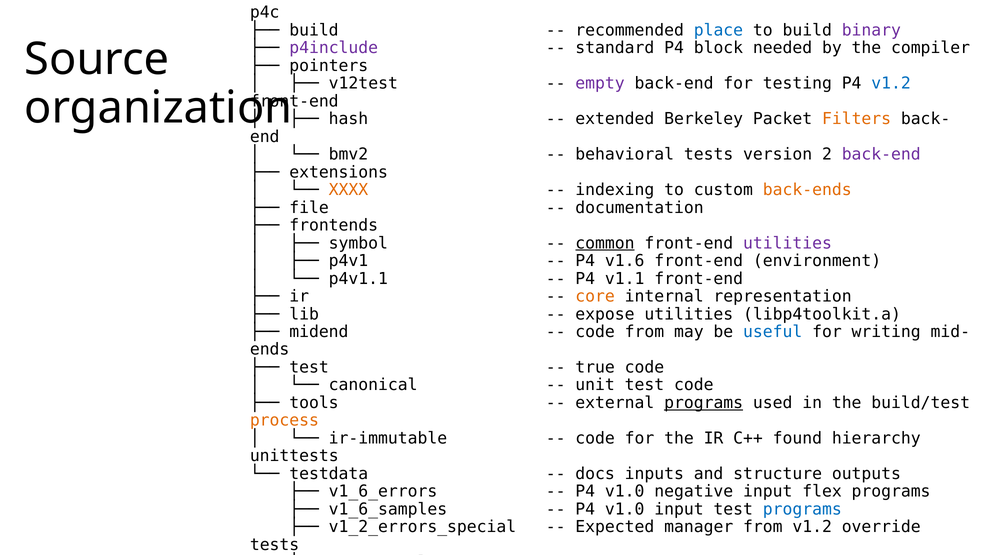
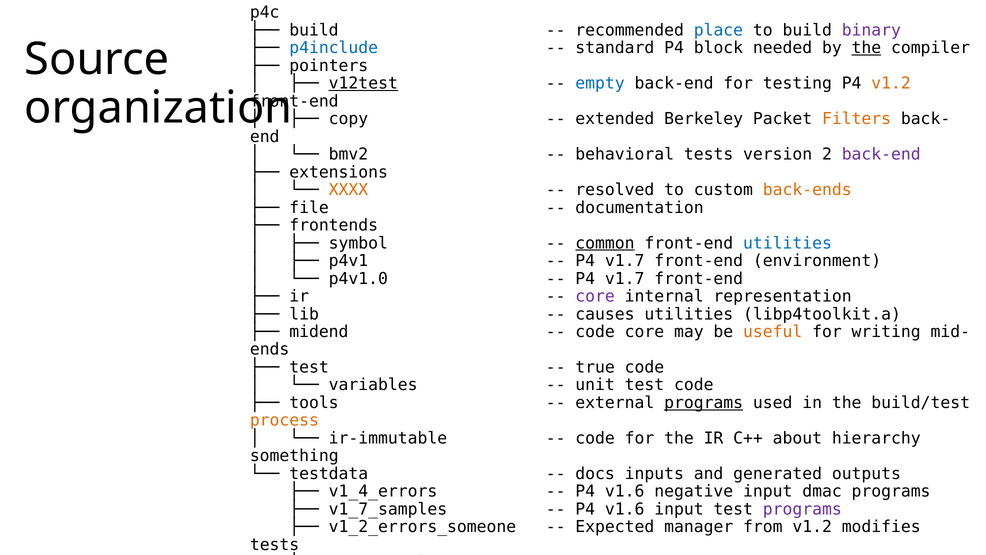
p4include colour: purple -> blue
the at (866, 48) underline: none -> present
v12test underline: none -> present
empty colour: purple -> blue
v1.2 at (891, 83) colour: blue -> orange
hash: hash -> copy
indexing: indexing -> resolved
utilities at (788, 243) colour: purple -> blue
v1.6 at (625, 261): v1.6 -> v1.7
p4v1.1: p4v1.1 -> p4v1.0
v1.1 at (625, 278): v1.1 -> v1.7
core at (595, 296) colour: orange -> purple
expose: expose -> causes
code from: from -> core
useful colour: blue -> orange
canonical: canonical -> variables
found: found -> about
unittests: unittests -> something
structure: structure -> generated
v1_6_errors: v1_6_errors -> v1_4_errors
v1.0 at (625, 491): v1.0 -> v1.6
flex: flex -> dmac
v1_6_samples: v1_6_samples -> v1_7_samples
v1.0 at (625, 509): v1.0 -> v1.6
programs at (802, 509) colour: blue -> purple
v1_2_errors_special: v1_2_errors_special -> v1_2_errors_someone
override: override -> modifies
